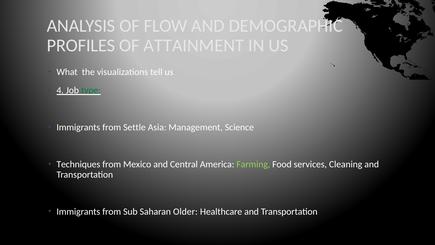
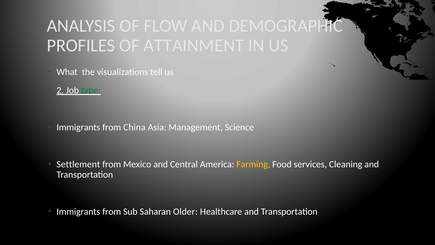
4: 4 -> 2
Settle: Settle -> China
Techniques: Techniques -> Settlement
Farming colour: light green -> yellow
